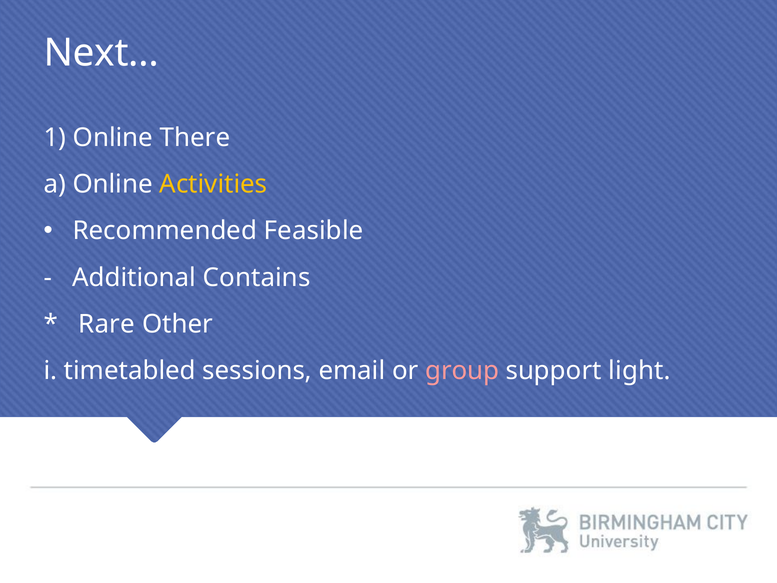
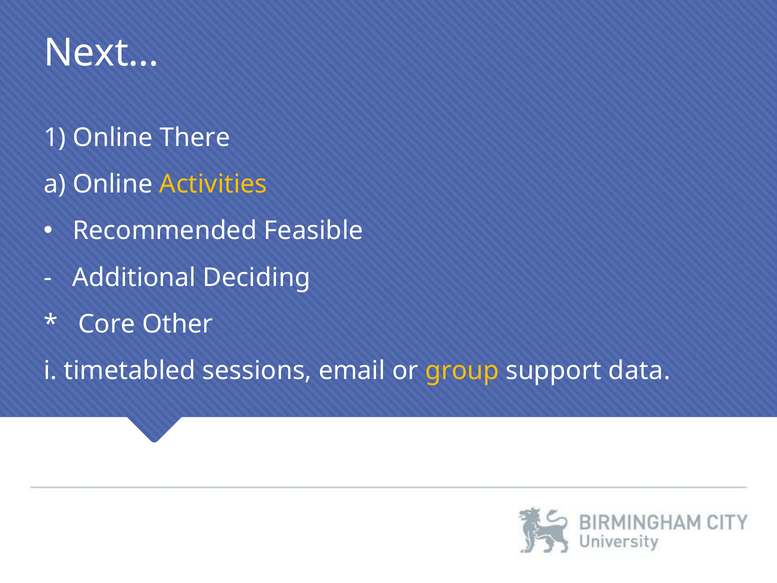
Contains: Contains -> Deciding
Rare: Rare -> Core
group colour: pink -> yellow
light: light -> data
